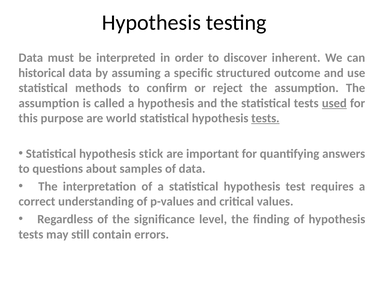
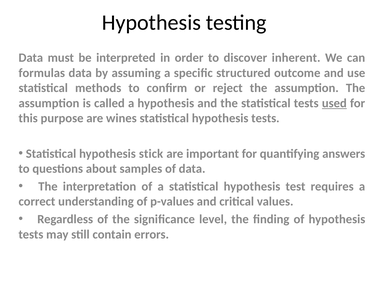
historical: historical -> formulas
world: world -> wines
tests at (265, 118) underline: present -> none
